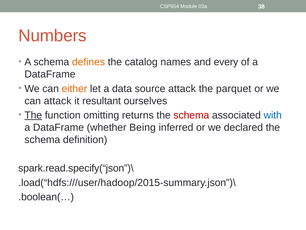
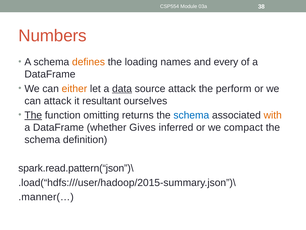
catalog: catalog -> loading
data underline: none -> present
parquet: parquet -> perform
schema at (191, 115) colour: red -> blue
with colour: blue -> orange
Being: Being -> Gives
declared: declared -> compact
spark.read.specify(“json”)\: spark.read.specify(“json”)\ -> spark.read.pattern(“json”)\
.boolean(…: .boolean(… -> .manner(…
